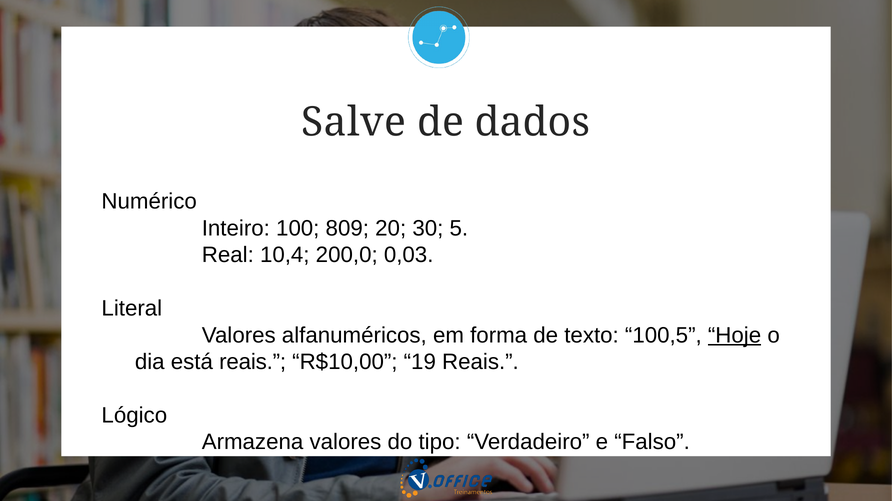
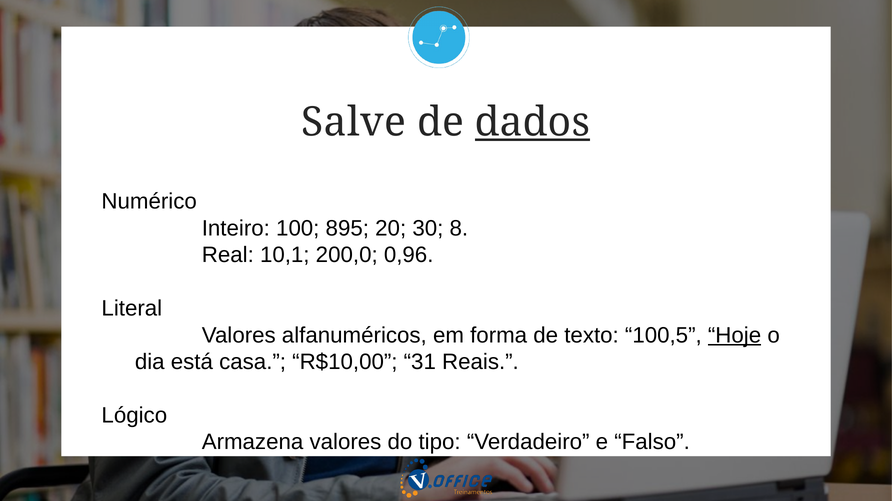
dados underline: none -> present
809: 809 -> 895
5: 5 -> 8
10,4: 10,4 -> 10,1
0,03: 0,03 -> 0,96
está reais: reais -> casa
19: 19 -> 31
